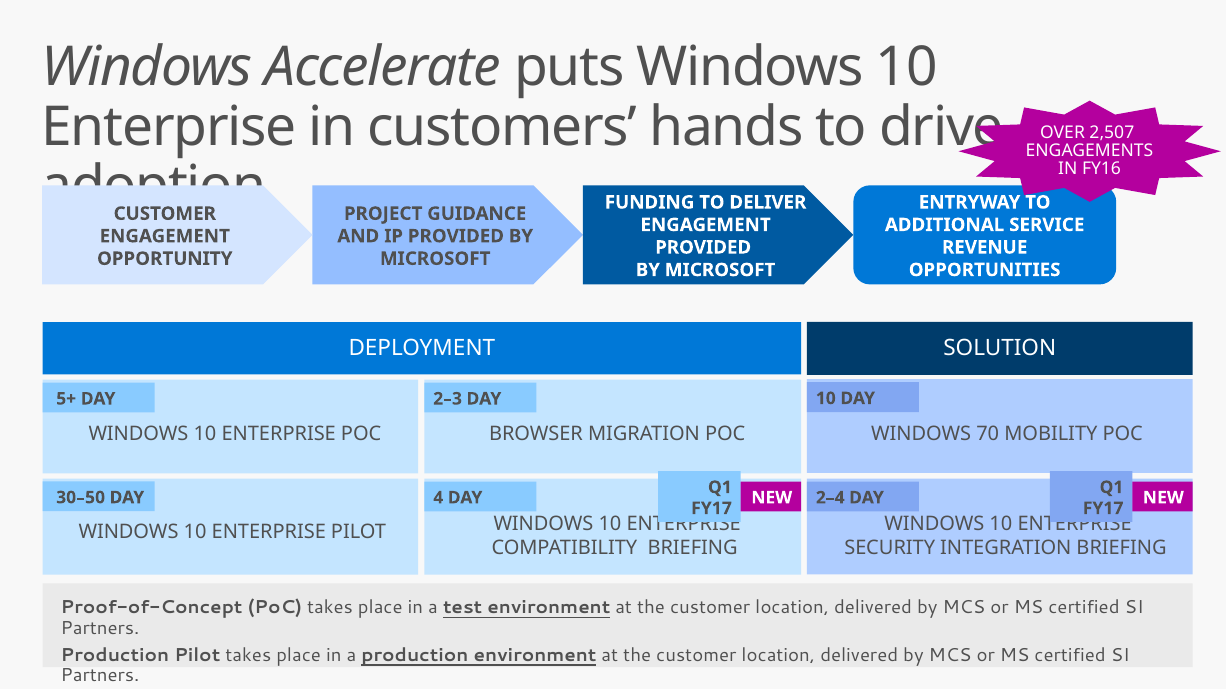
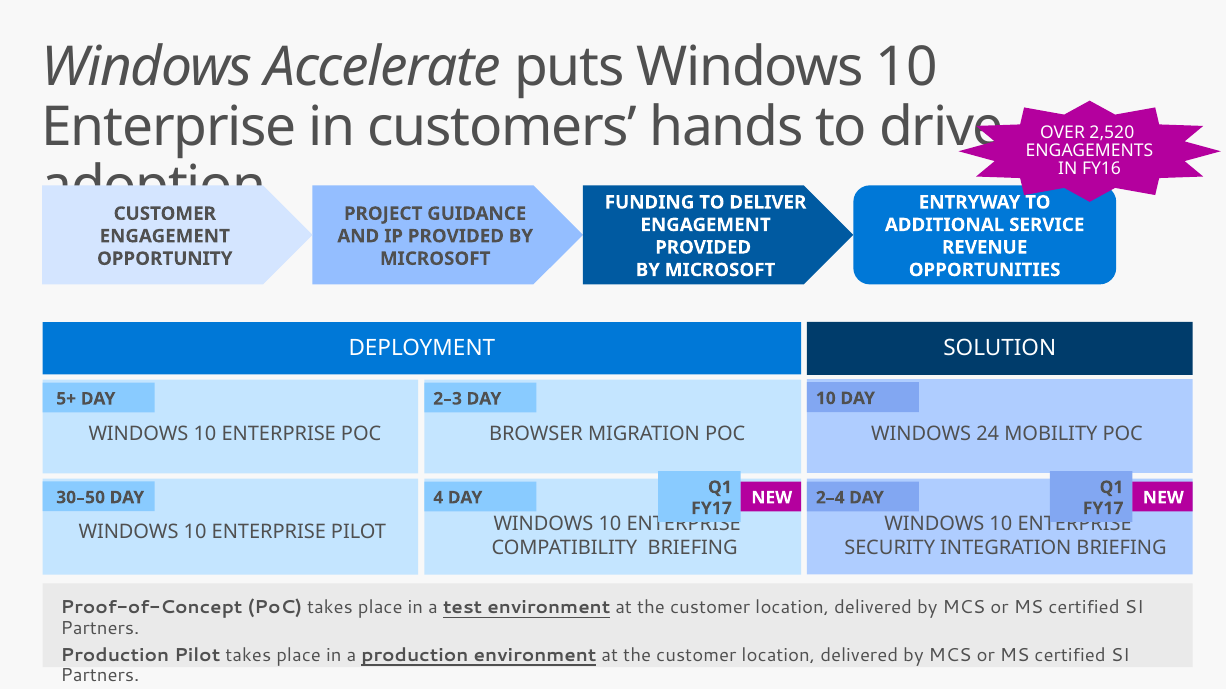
2,507: 2,507 -> 2,520
70: 70 -> 24
